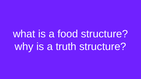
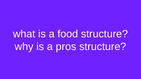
truth: truth -> pros
